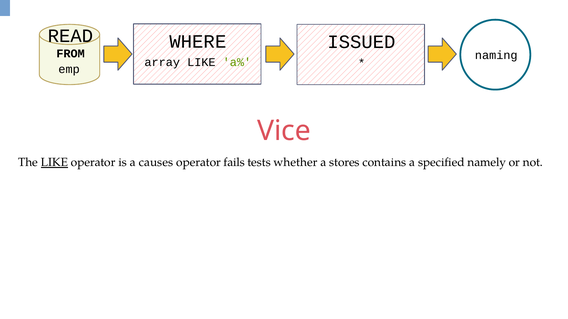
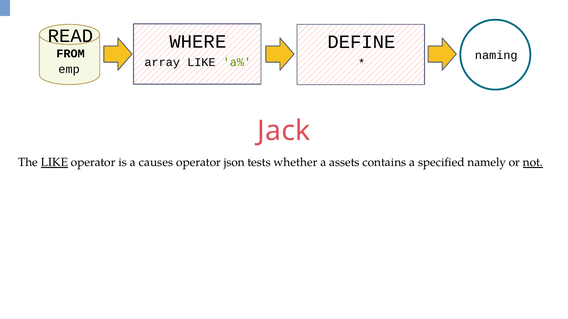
ISSUED: ISSUED -> DEFINE
Vice: Vice -> Jack
fails: fails -> json
stores: stores -> assets
not underline: none -> present
